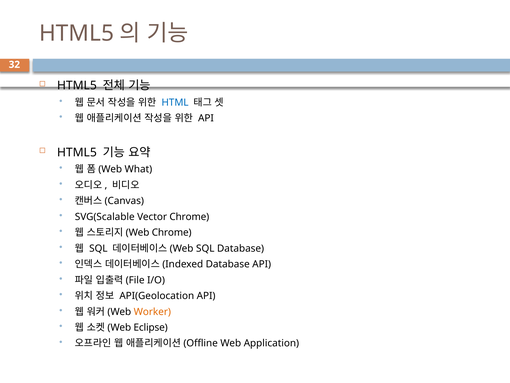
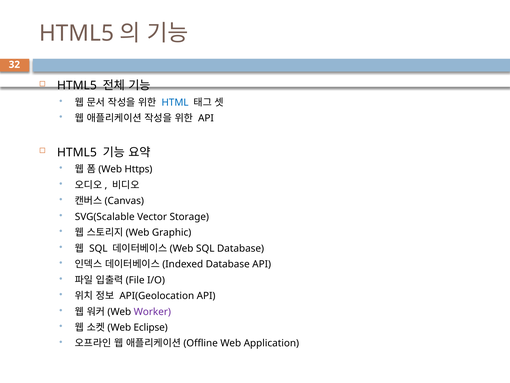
What: What -> Https
Vector Chrome: Chrome -> Storage
Chrome at (172, 232): Chrome -> Graphic
Worker colour: orange -> purple
